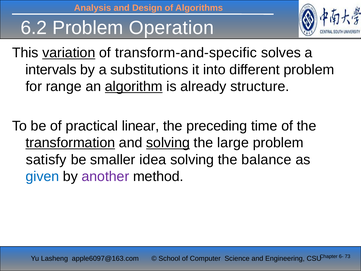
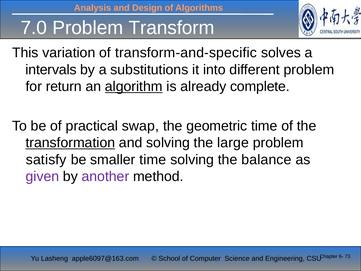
6.2: 6.2 -> 7.0
Operation: Operation -> Transform
variation underline: present -> none
range: range -> return
structure: structure -> complete
linear: linear -> swap
preceding: preceding -> geometric
solving at (168, 143) underline: present -> none
smaller idea: idea -> time
given colour: blue -> purple
